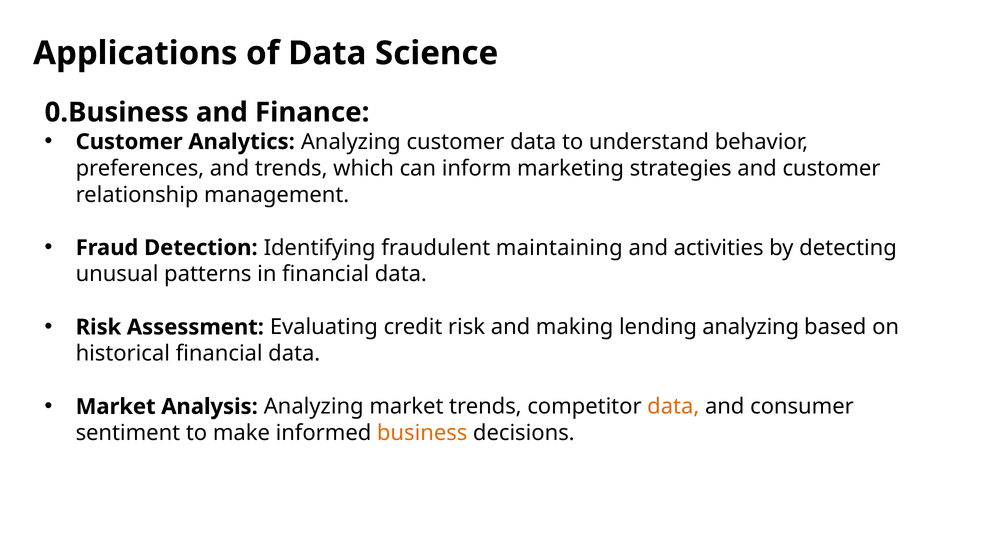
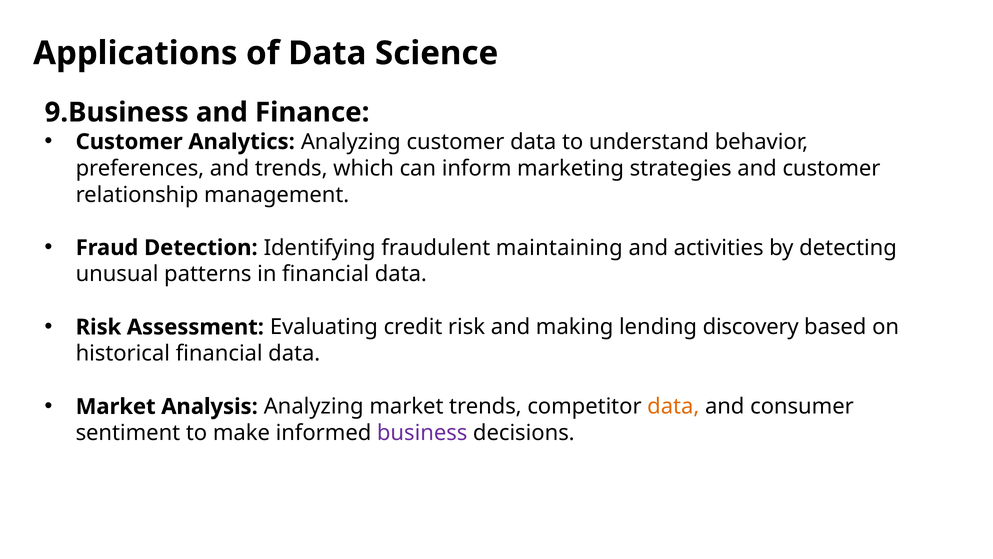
0.Business: 0.Business -> 9.Business
lending analyzing: analyzing -> discovery
business colour: orange -> purple
